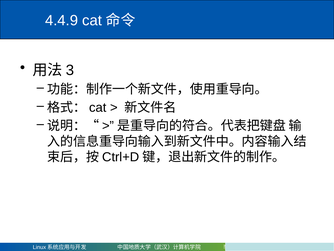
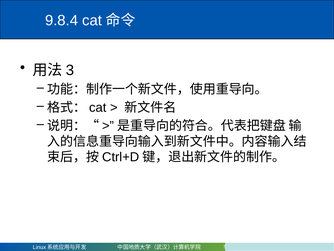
4.4.9: 4.4.9 -> 9.8.4
